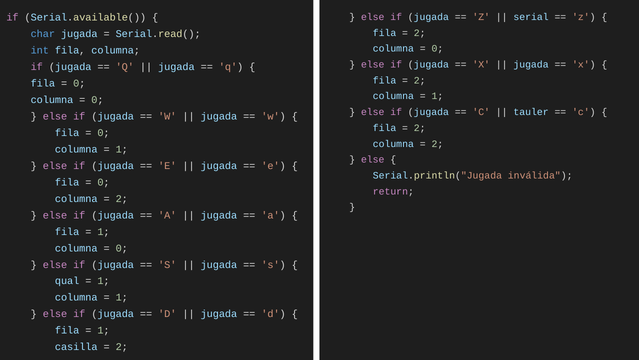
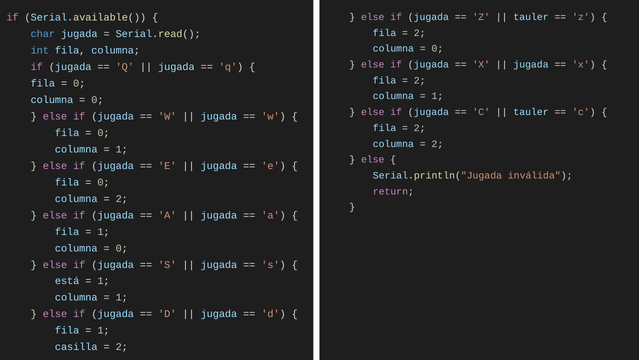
serial at (531, 17): serial -> tauler
qual: qual -> está
